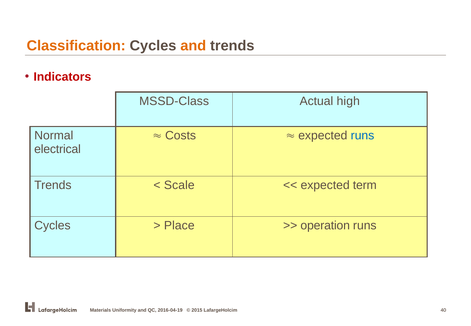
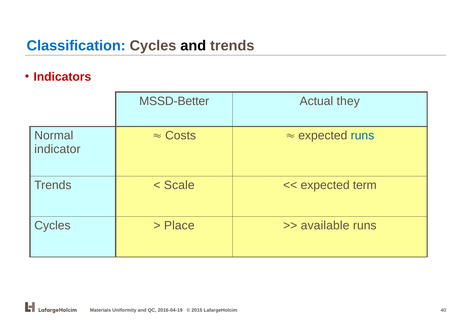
Classification colour: orange -> blue
and at (193, 46) colour: orange -> black
MSSD-Class: MSSD-Class -> MSSD-Better
high: high -> they
electrical: electrical -> indicator
operation: operation -> available
